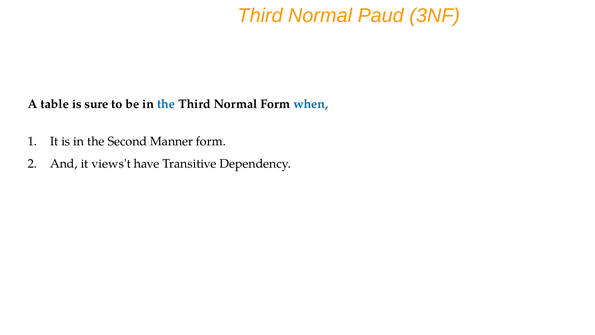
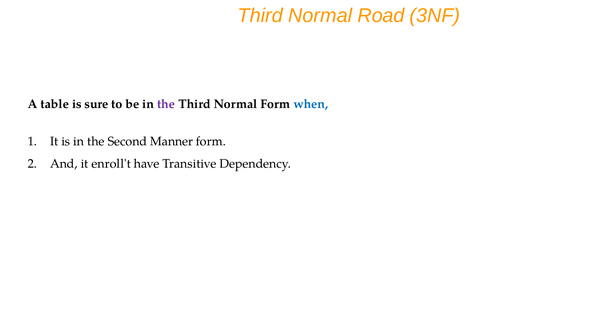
Paud: Paud -> Road
the at (166, 104) colour: blue -> purple
views't: views't -> enroll't
